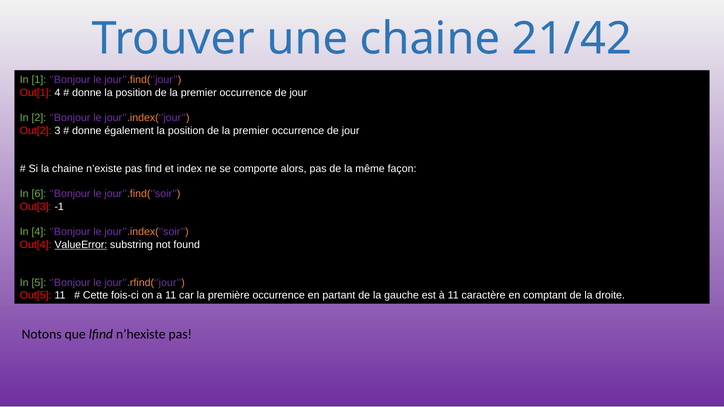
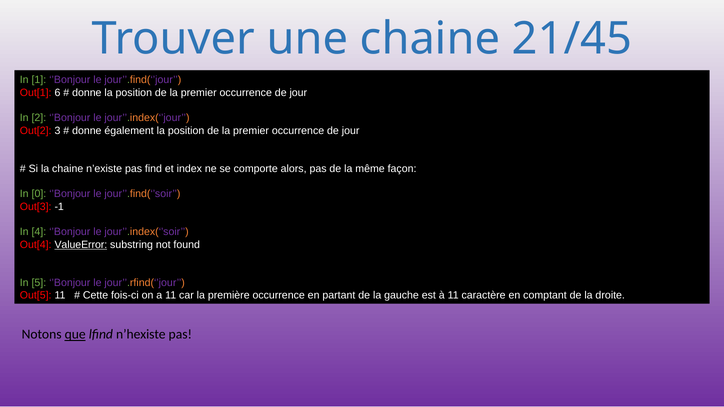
21/42: 21/42 -> 21/45
Out[1 4: 4 -> 6
6: 6 -> 0
que underline: none -> present
